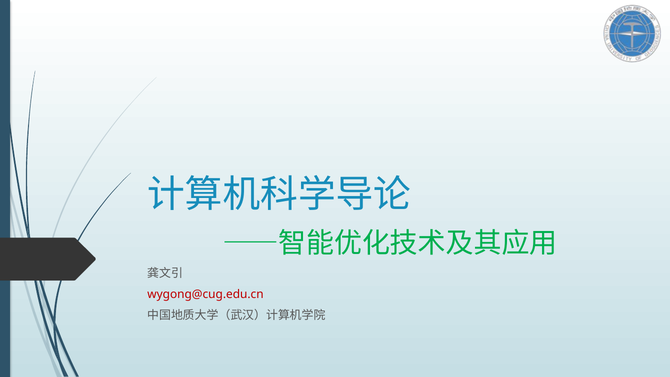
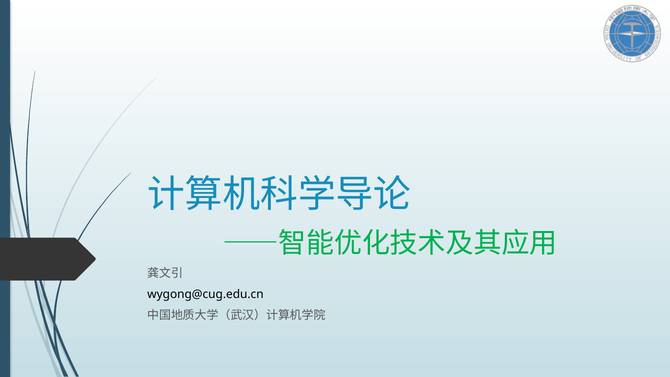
wygong@cug.edu.cn colour: red -> black
